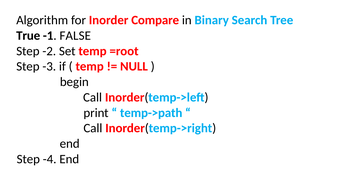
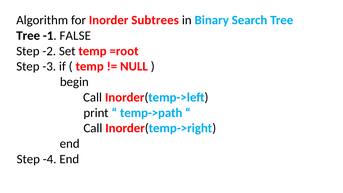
Compare: Compare -> Subtrees
True at (28, 36): True -> Tree
